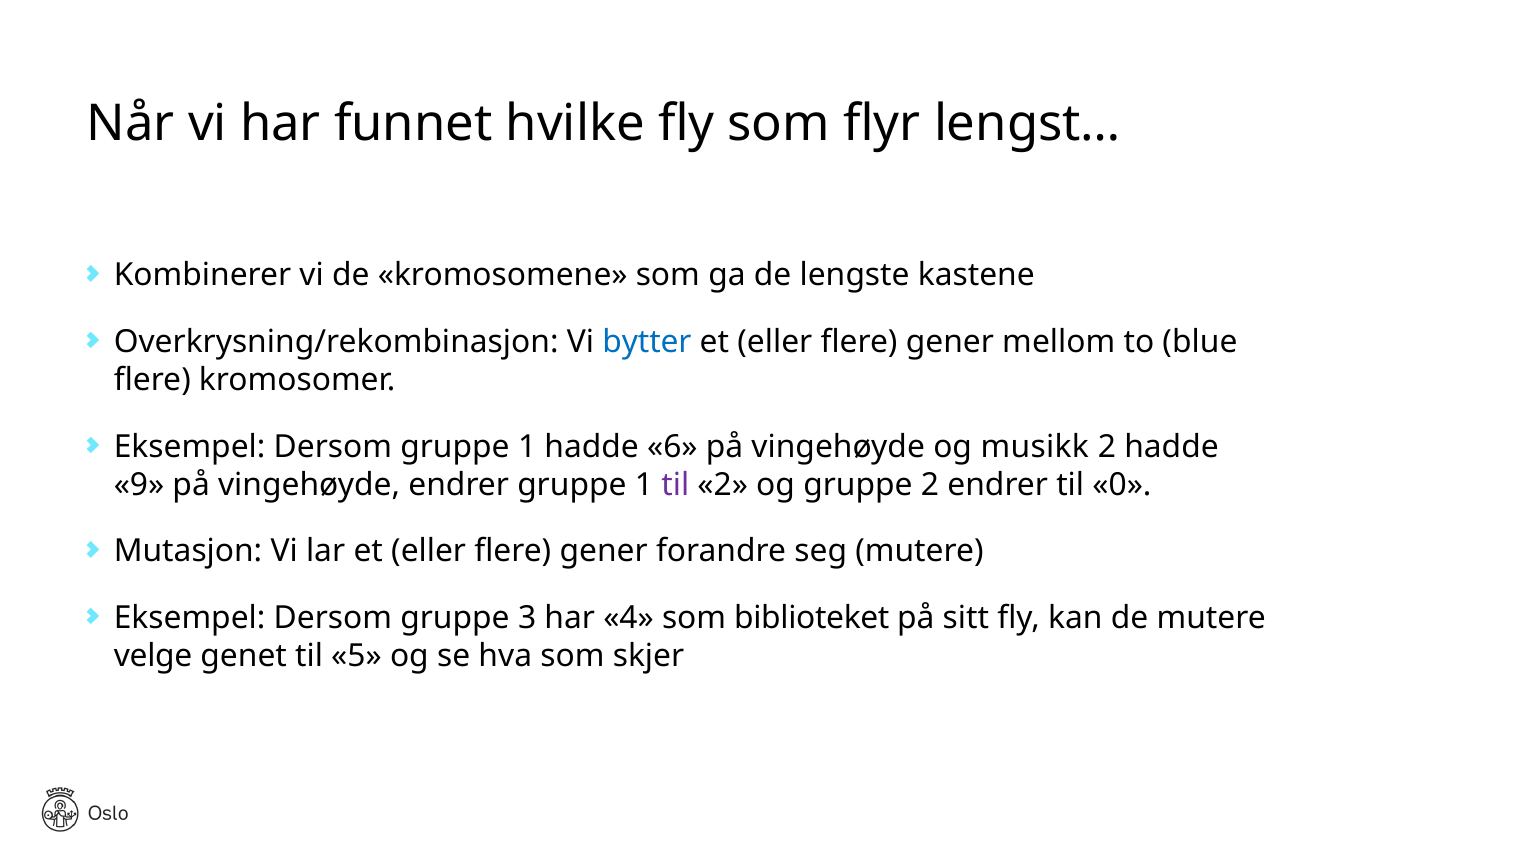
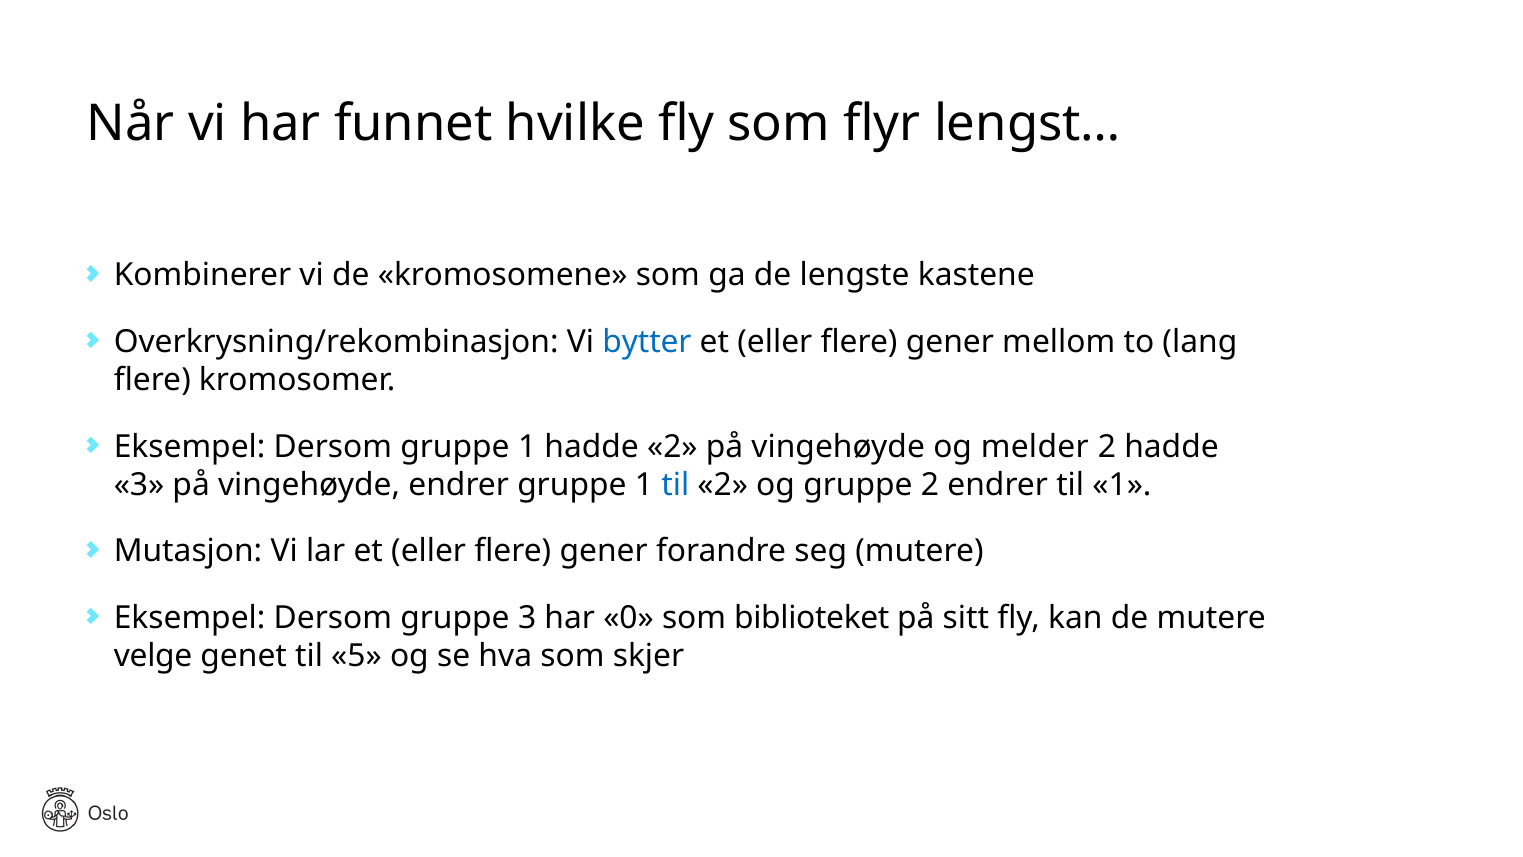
blue: blue -> lang
hadde 6: 6 -> 2
musikk: musikk -> melder
9 at (139, 485): 9 -> 3
til at (675, 485) colour: purple -> blue
til 0: 0 -> 1
4: 4 -> 0
